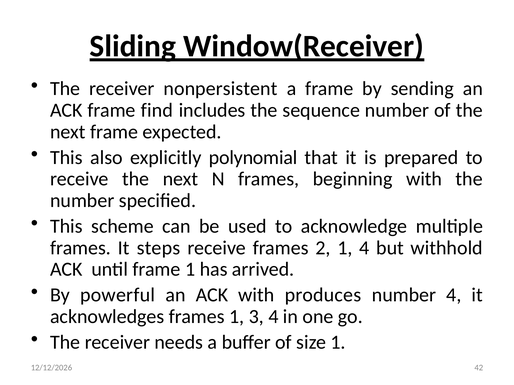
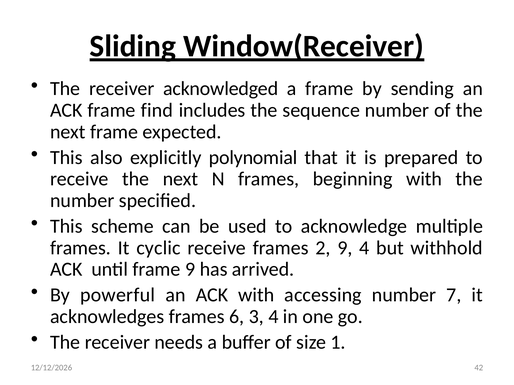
nonpersistent: nonpersistent -> acknowledged
steps: steps -> cyclic
2 1: 1 -> 9
frame 1: 1 -> 9
produces: produces -> accessing
number 4: 4 -> 7
frames 1: 1 -> 6
